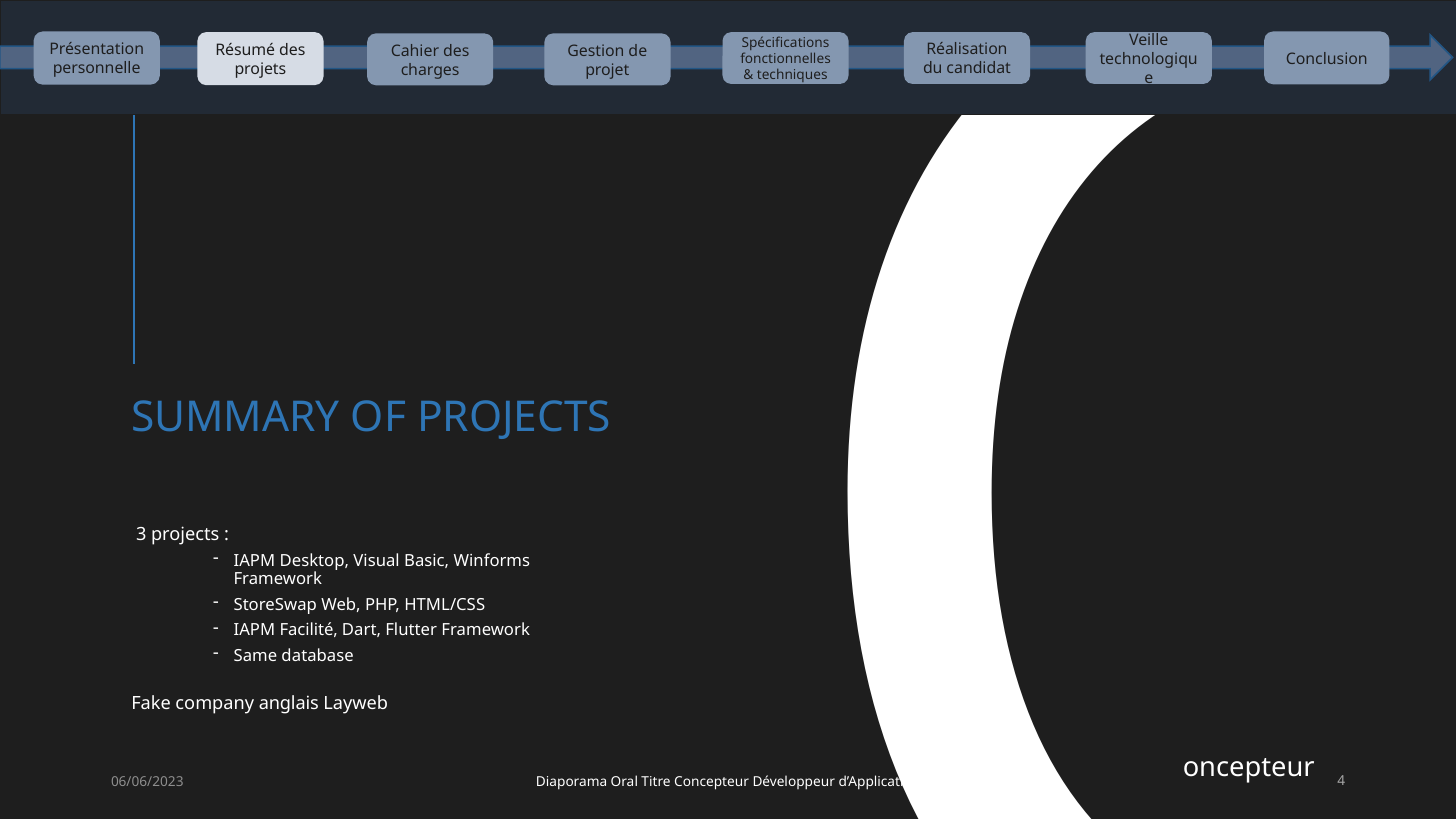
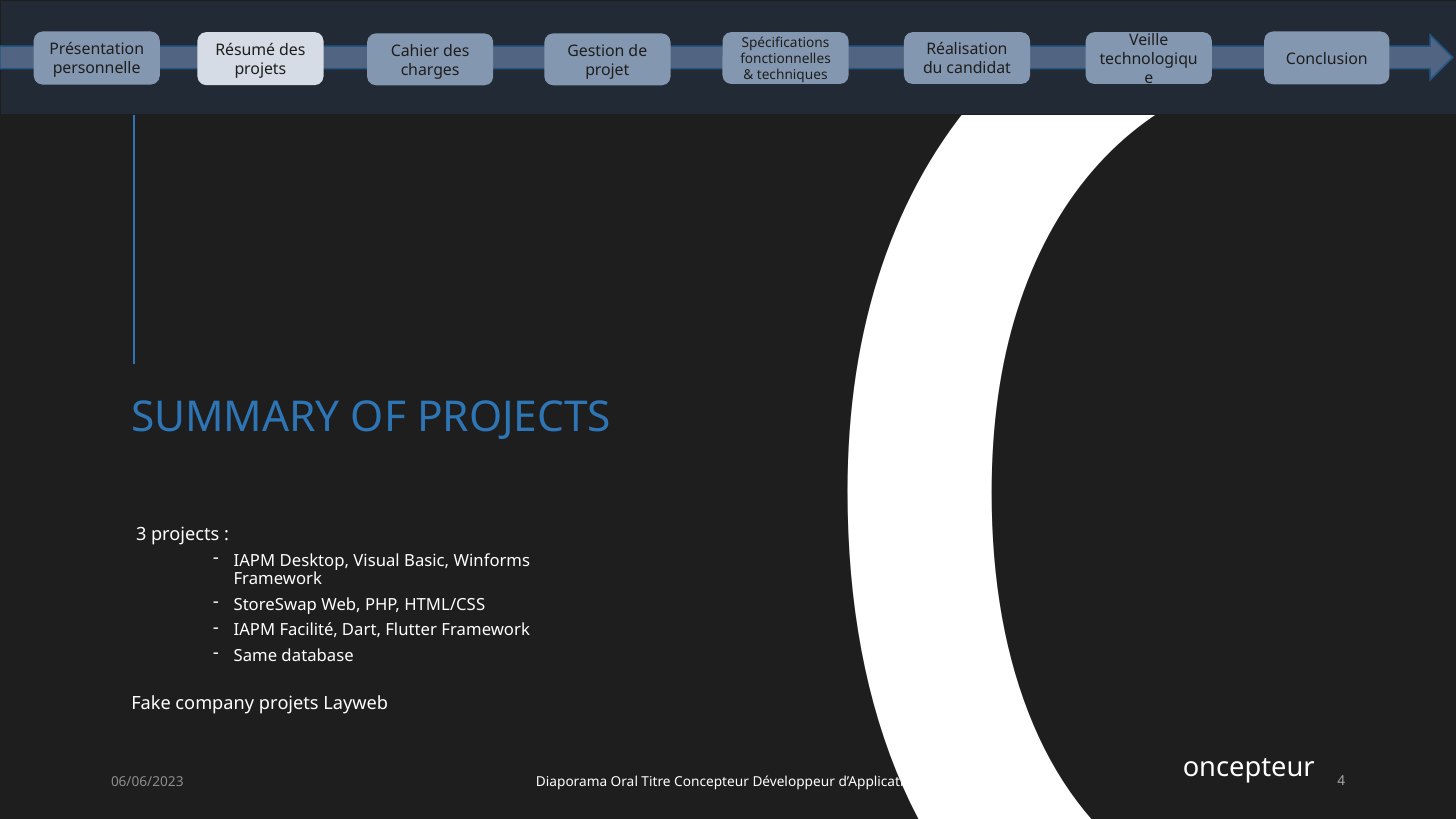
company anglais: anglais -> projets
